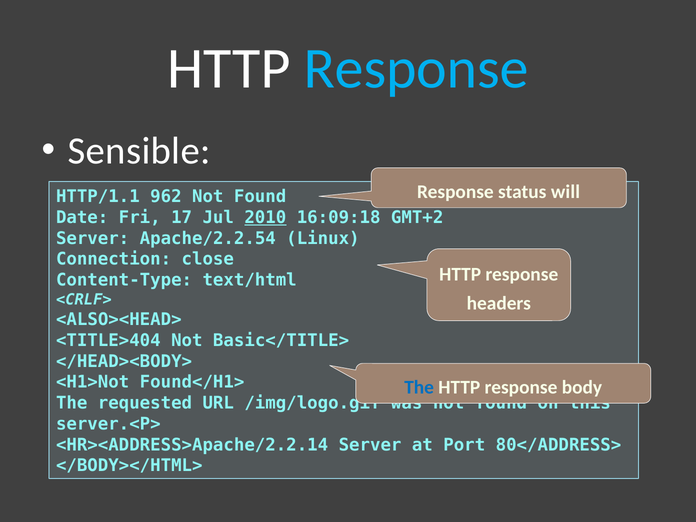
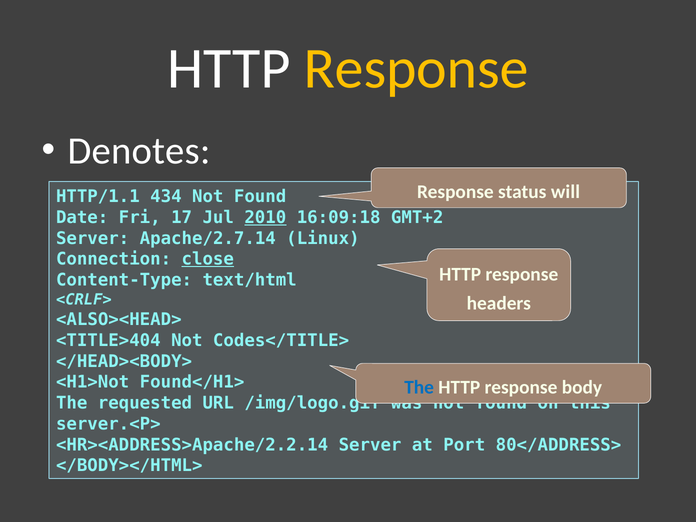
Response at (416, 68) colour: light blue -> yellow
Sensible: Sensible -> Denotes
962: 962 -> 434
Apache/2.2.54: Apache/2.2.54 -> Apache/2.7.14
close underline: none -> present
Basic</TITLE>: Basic</TITLE> -> Codes</TITLE>
